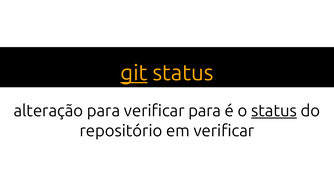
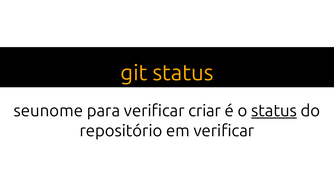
git underline: present -> none
alteração: alteração -> seunome
verificar para: para -> criar
